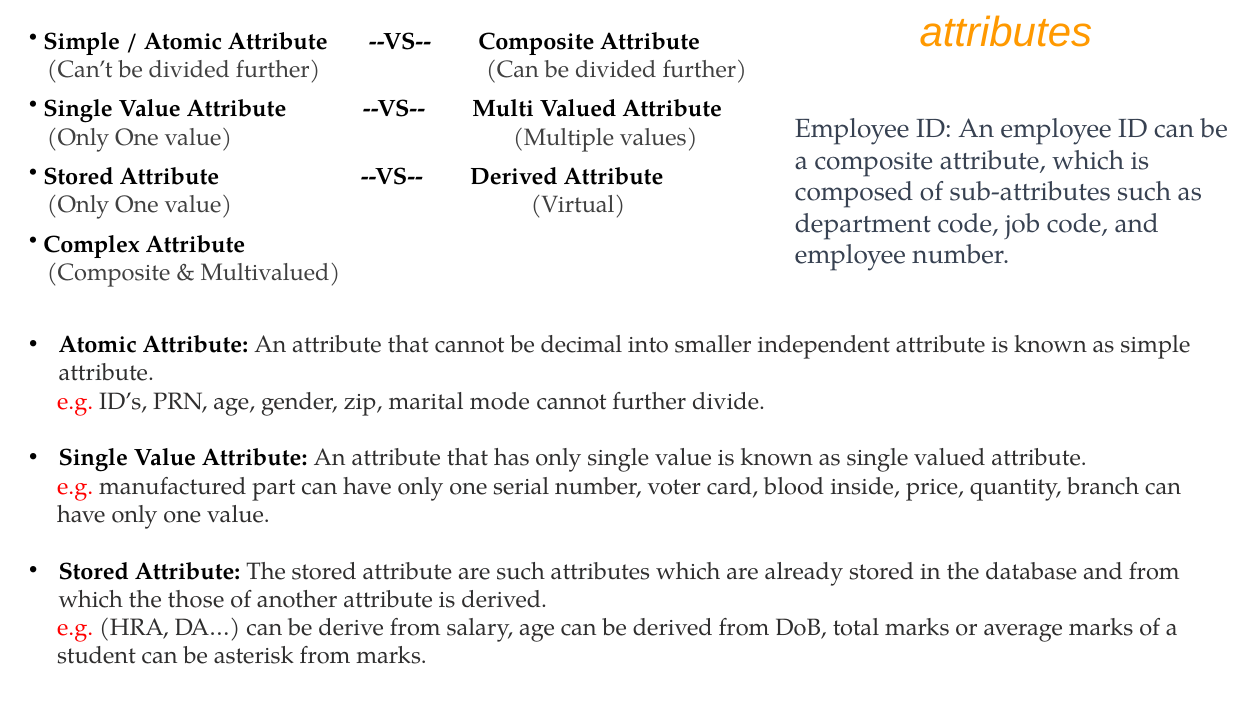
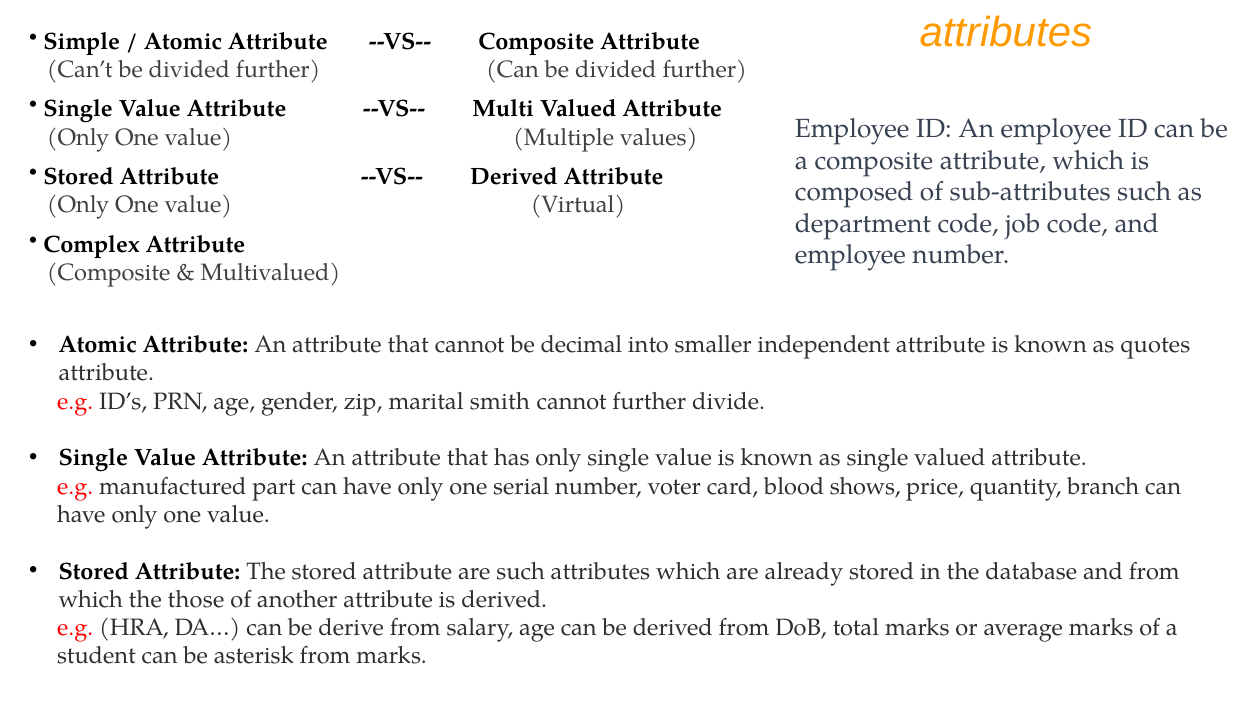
as simple: simple -> quotes
mode: mode -> smith
inside: inside -> shows
